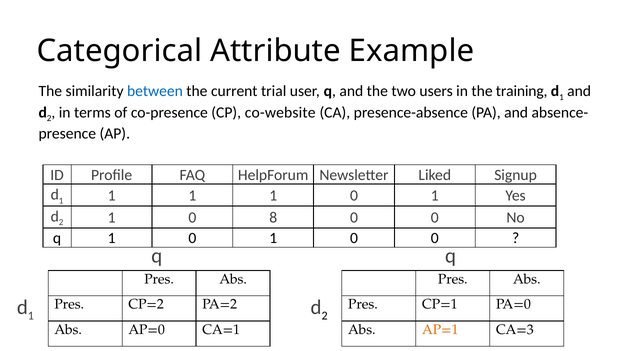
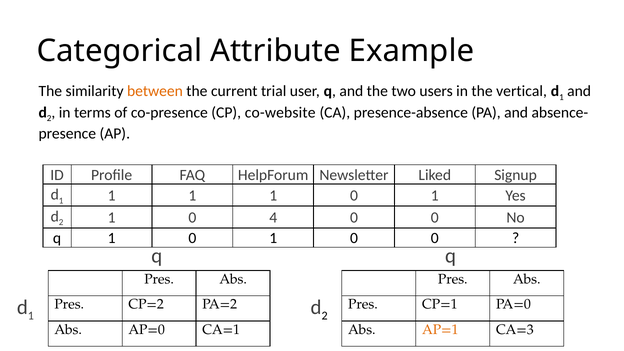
between colour: blue -> orange
training: training -> vertical
8: 8 -> 4
